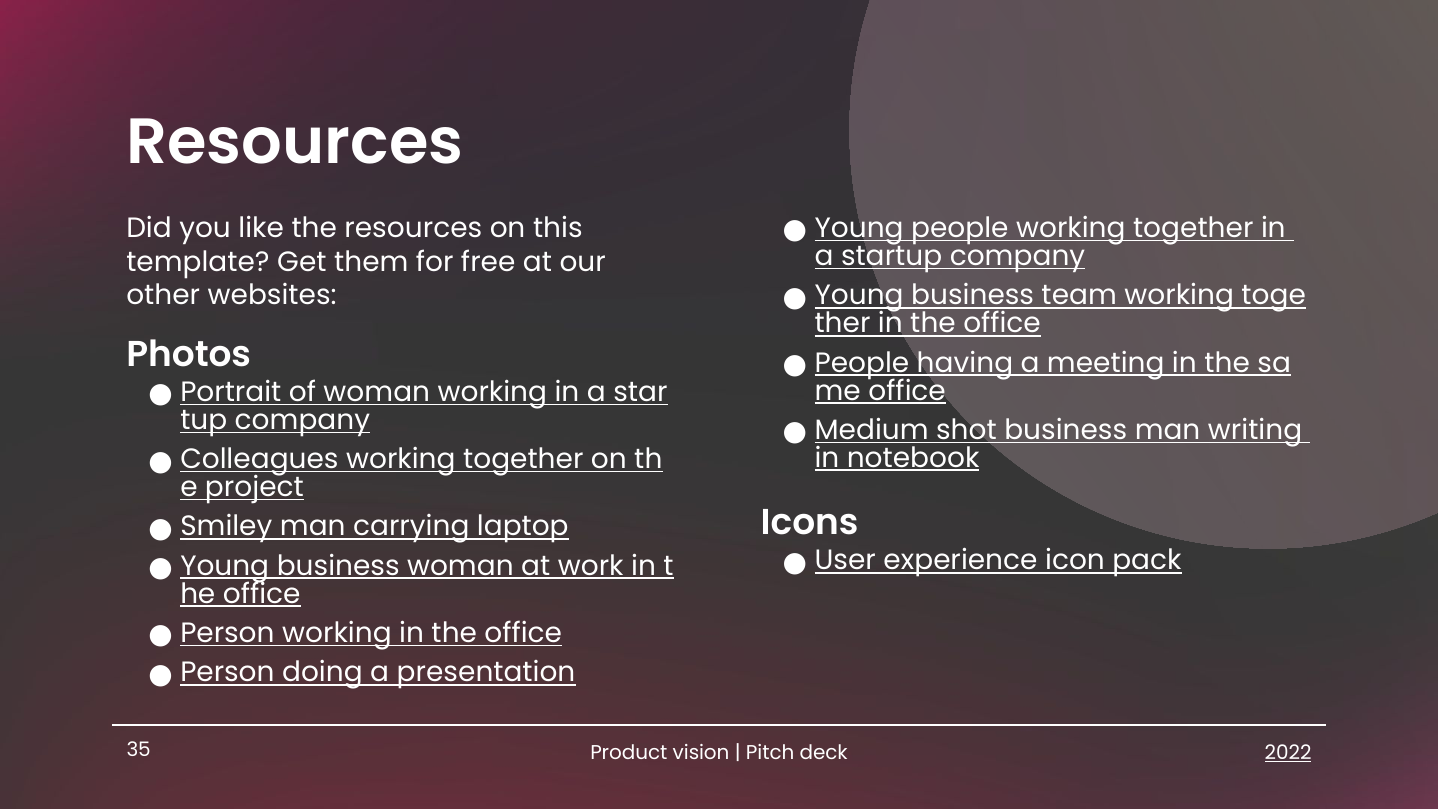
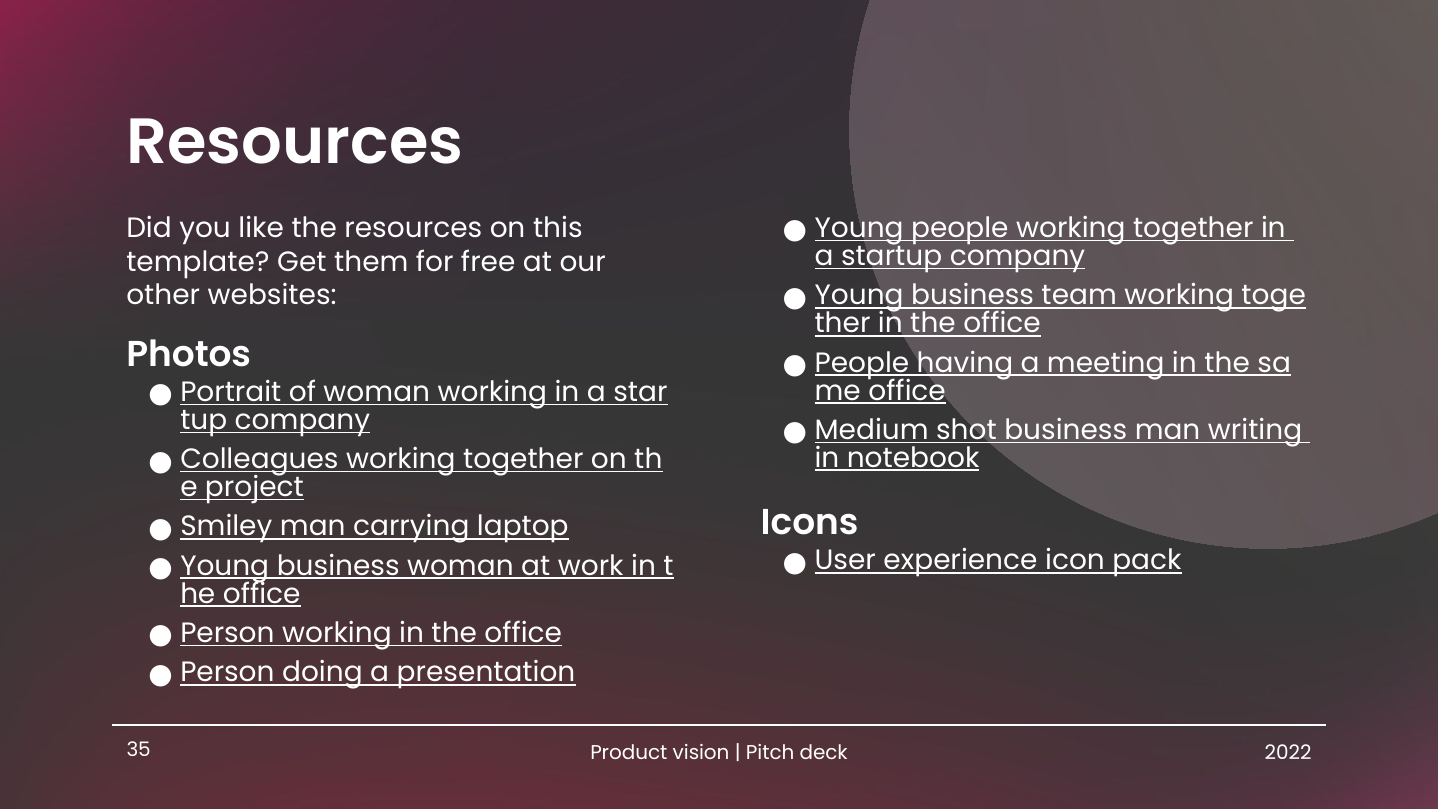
2022 underline: present -> none
